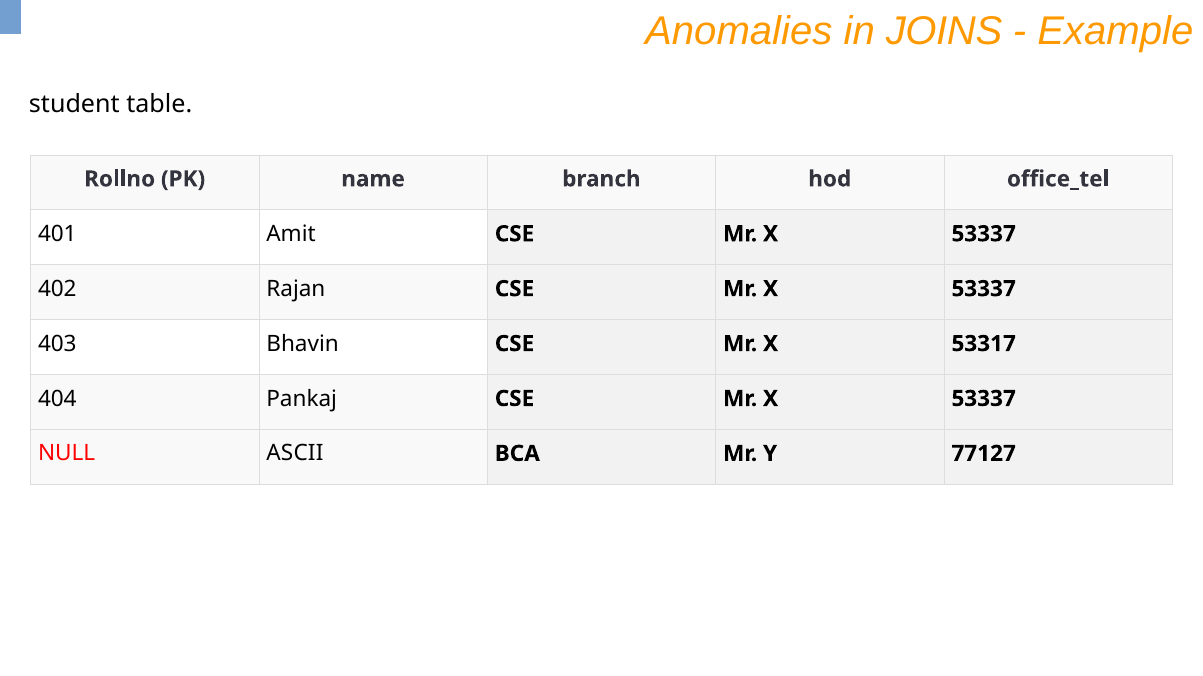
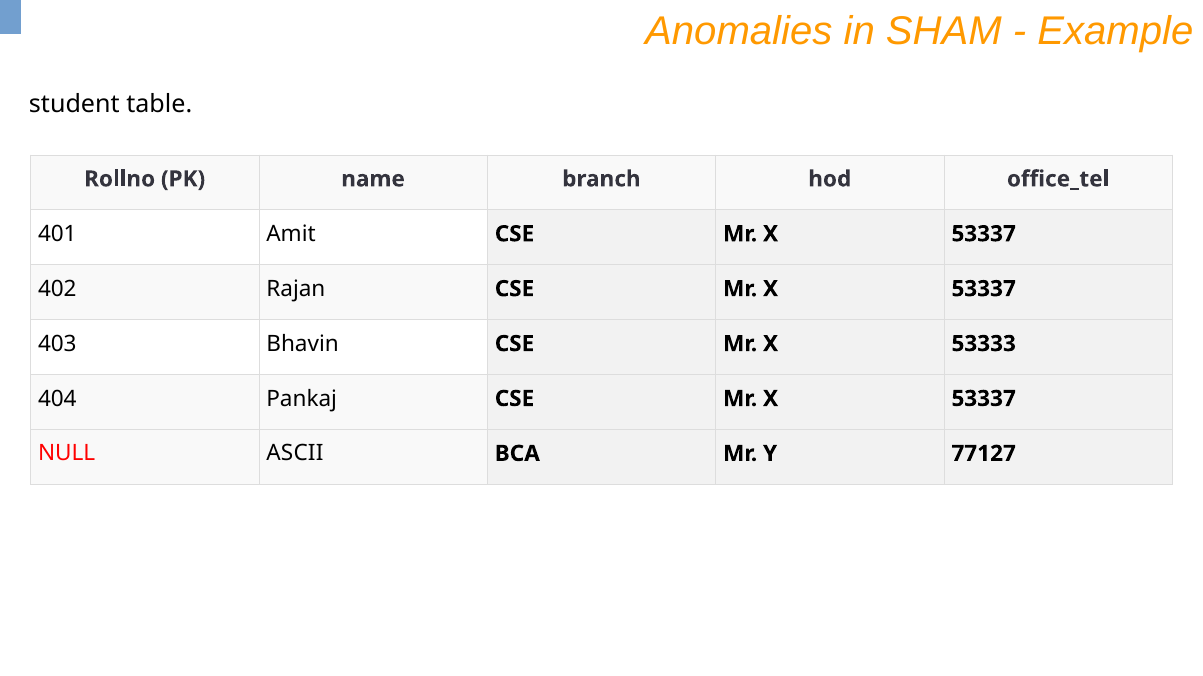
JOINS: JOINS -> SHAM
53317: 53317 -> 53333
